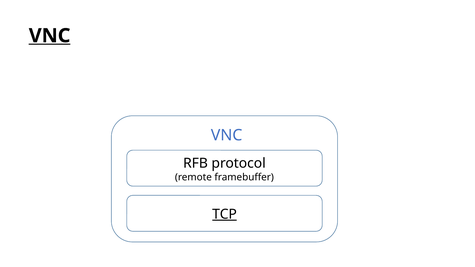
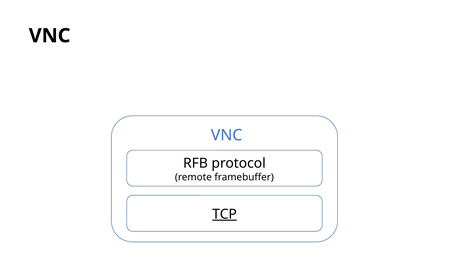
VNC at (50, 36) underline: present -> none
